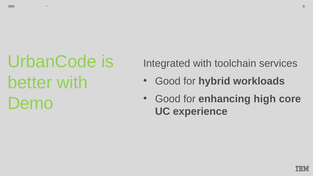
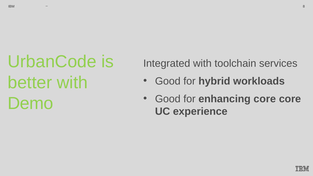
enhancing high: high -> core
